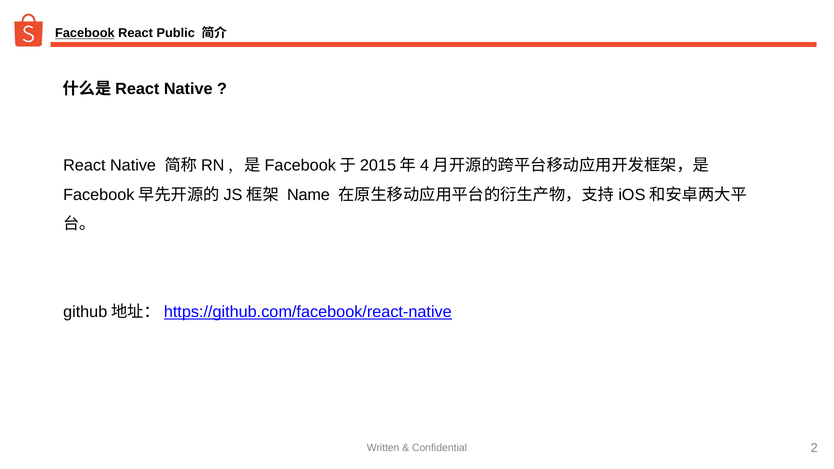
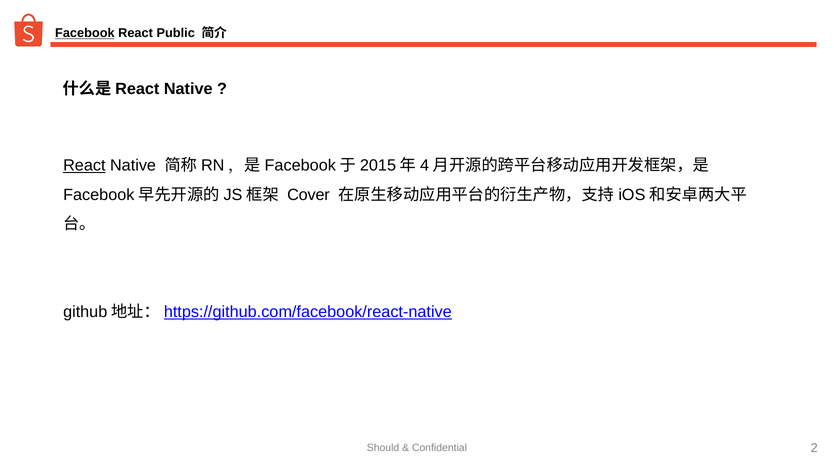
React at (84, 166) underline: none -> present
Name: Name -> Cover
Written: Written -> Should
